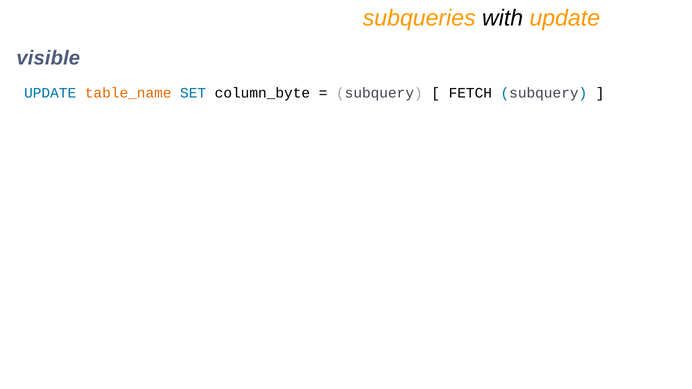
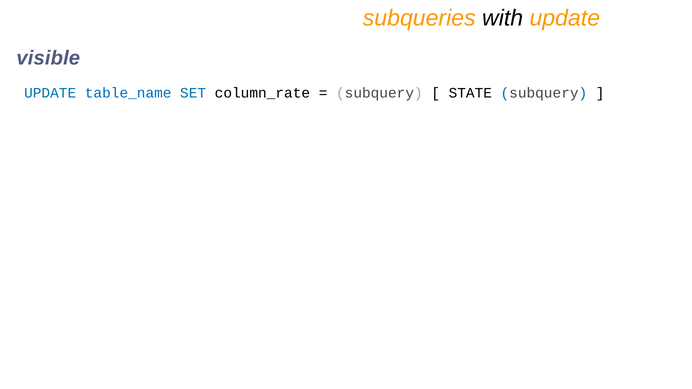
table_name colour: orange -> blue
column_byte: column_byte -> column_rate
FETCH: FETCH -> STATE
